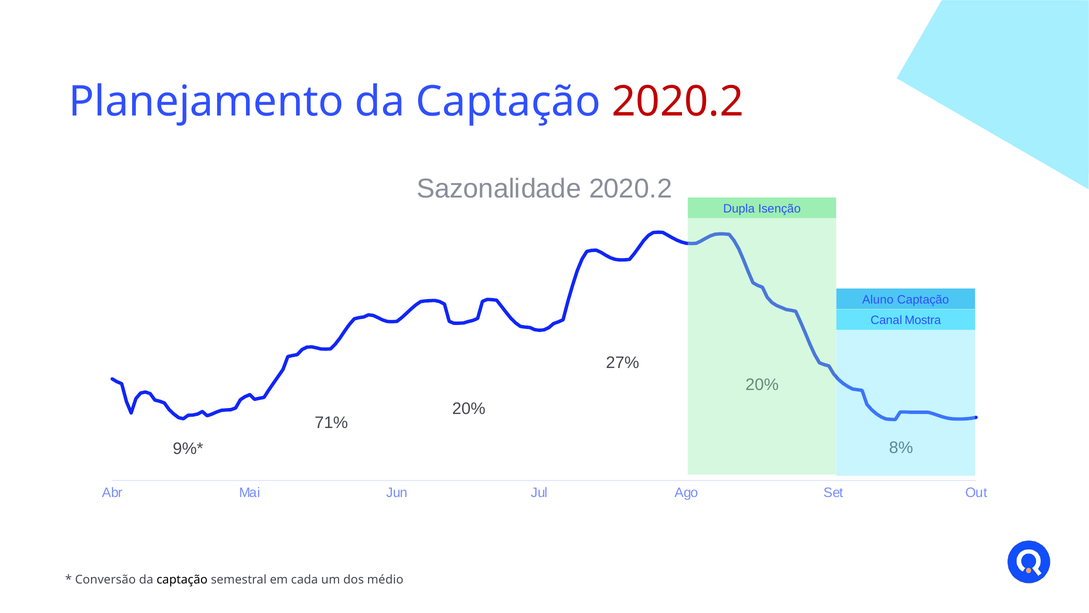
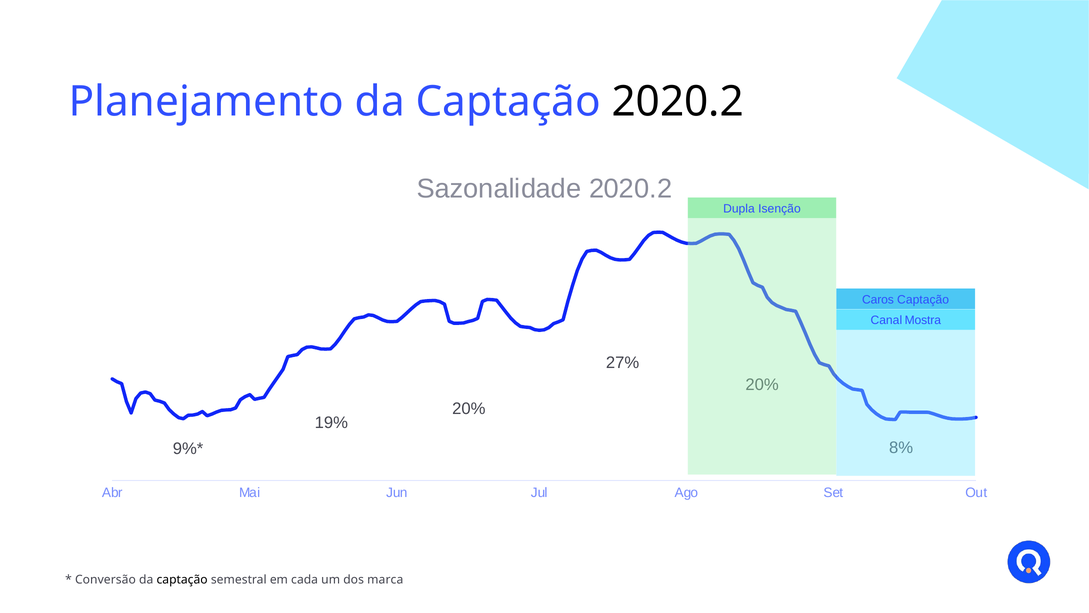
2020.2 at (678, 102) colour: red -> black
Aluno: Aluno -> Caros
71%: 71% -> 19%
médio: médio -> marca
